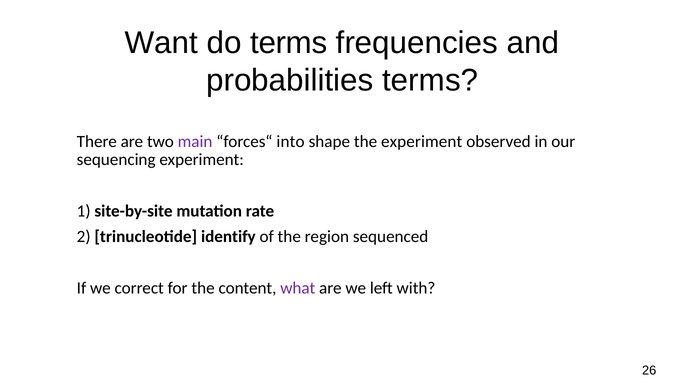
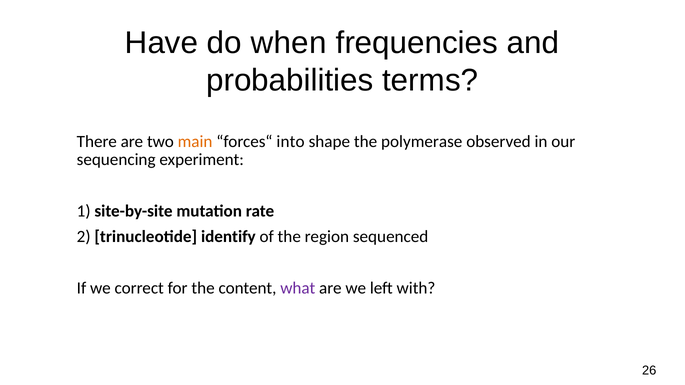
Want: Want -> Have
do terms: terms -> when
main colour: purple -> orange
the experiment: experiment -> polymerase
